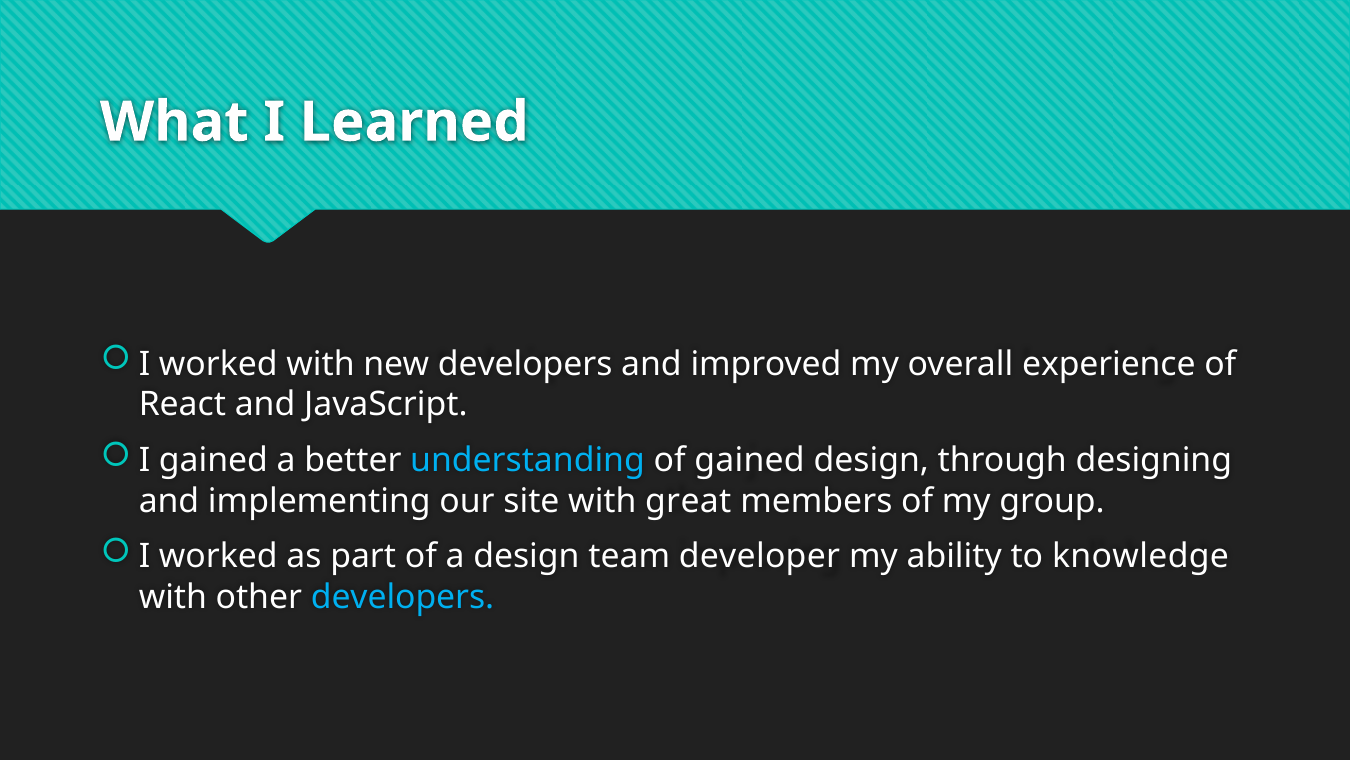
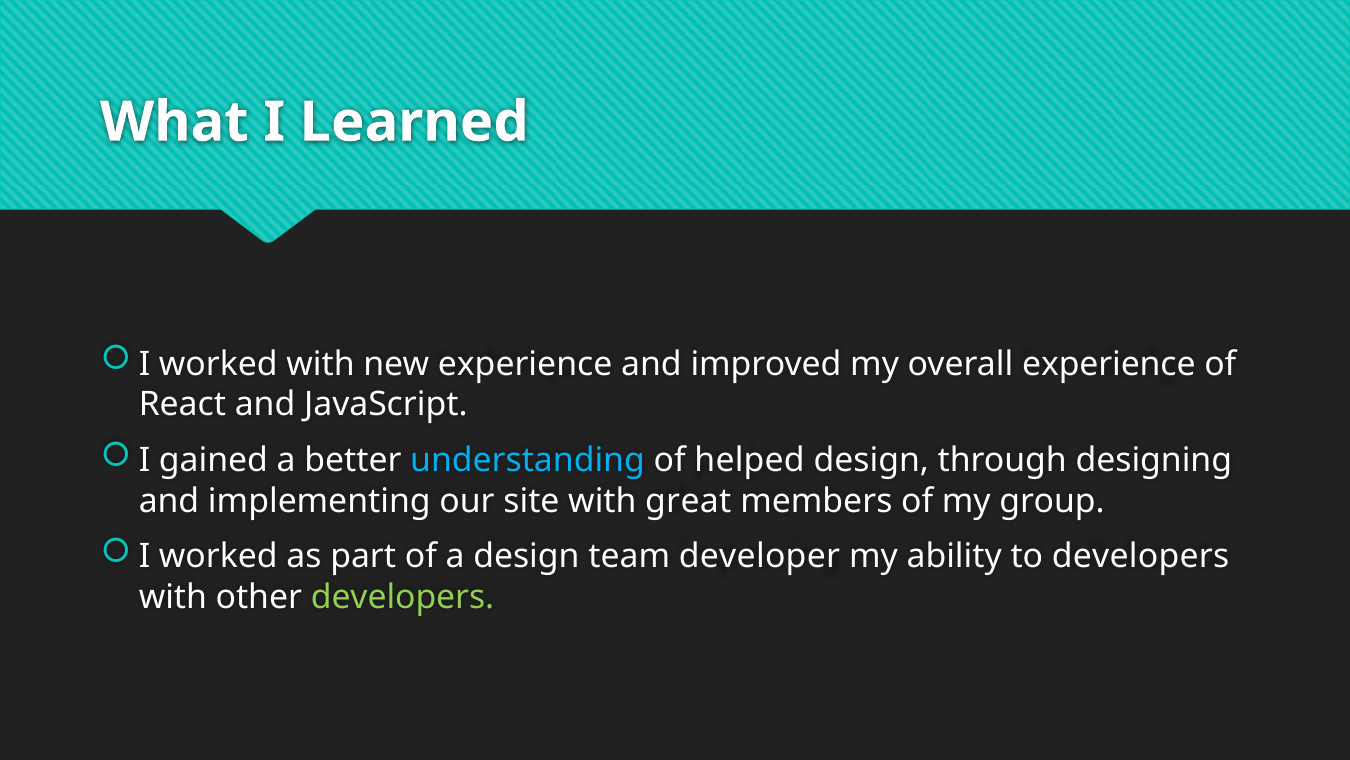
new developers: developers -> experience
of gained: gained -> helped
to knowledge: knowledge -> developers
developers at (402, 597) colour: light blue -> light green
